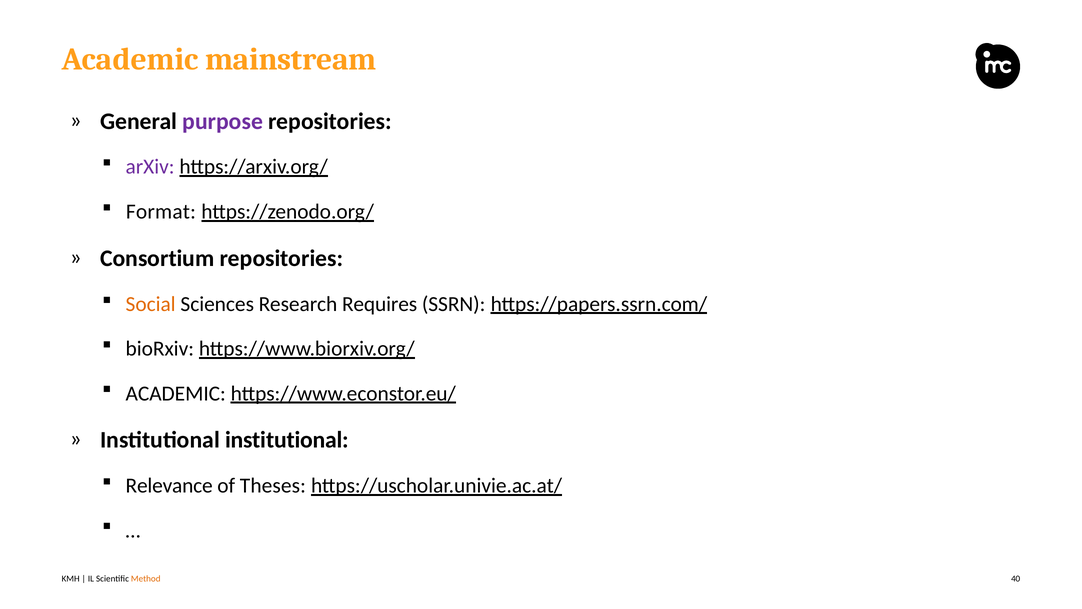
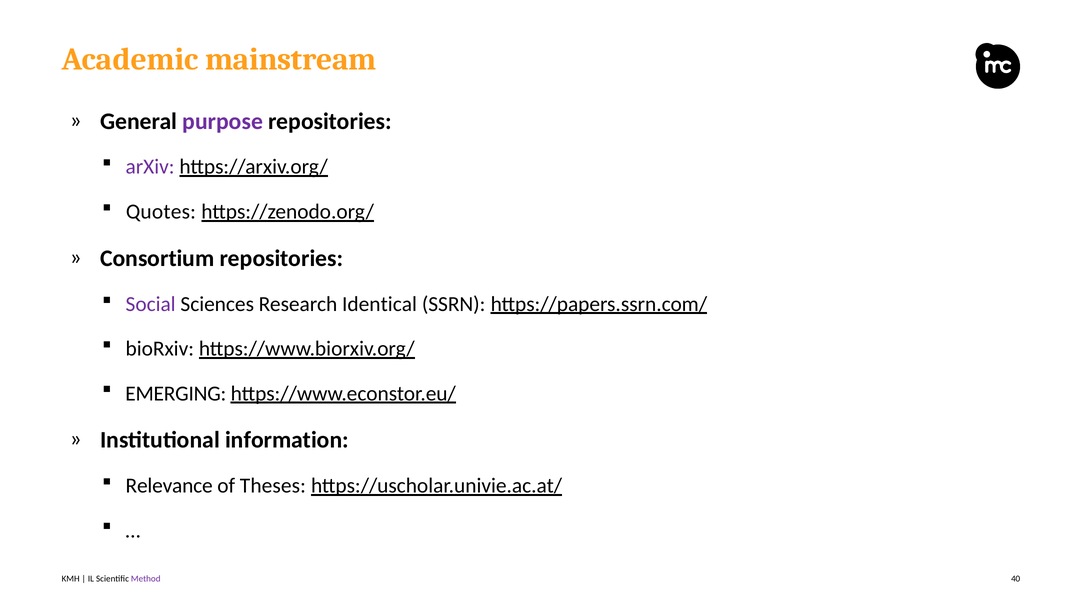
Format: Format -> Quotes
Social colour: orange -> purple
Requires: Requires -> Identical
ACADEMIC at (176, 393): ACADEMIC -> EMERGING
Institutional institutional: institutional -> information
Method colour: orange -> purple
